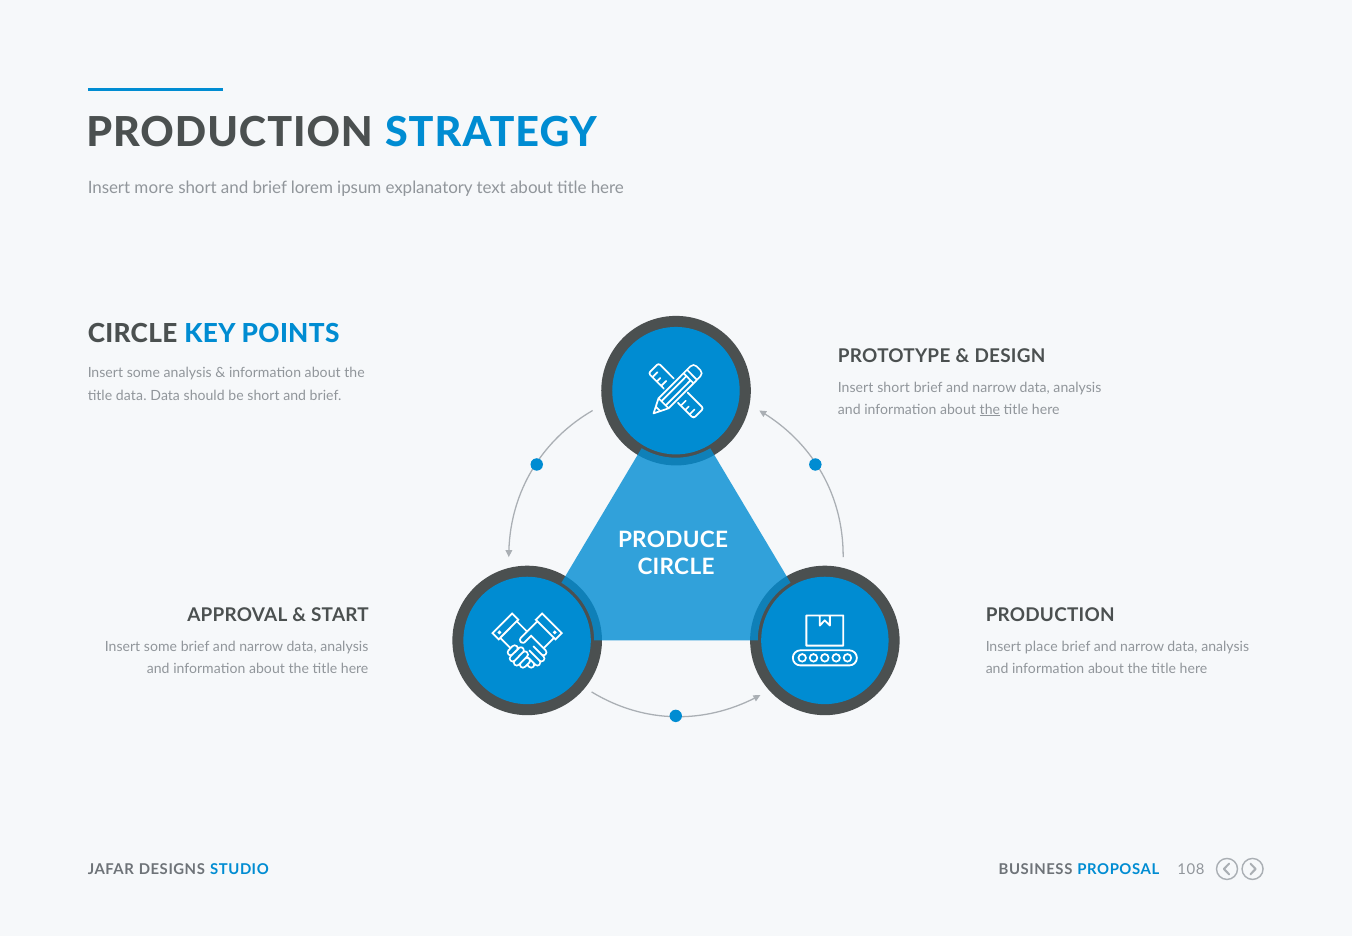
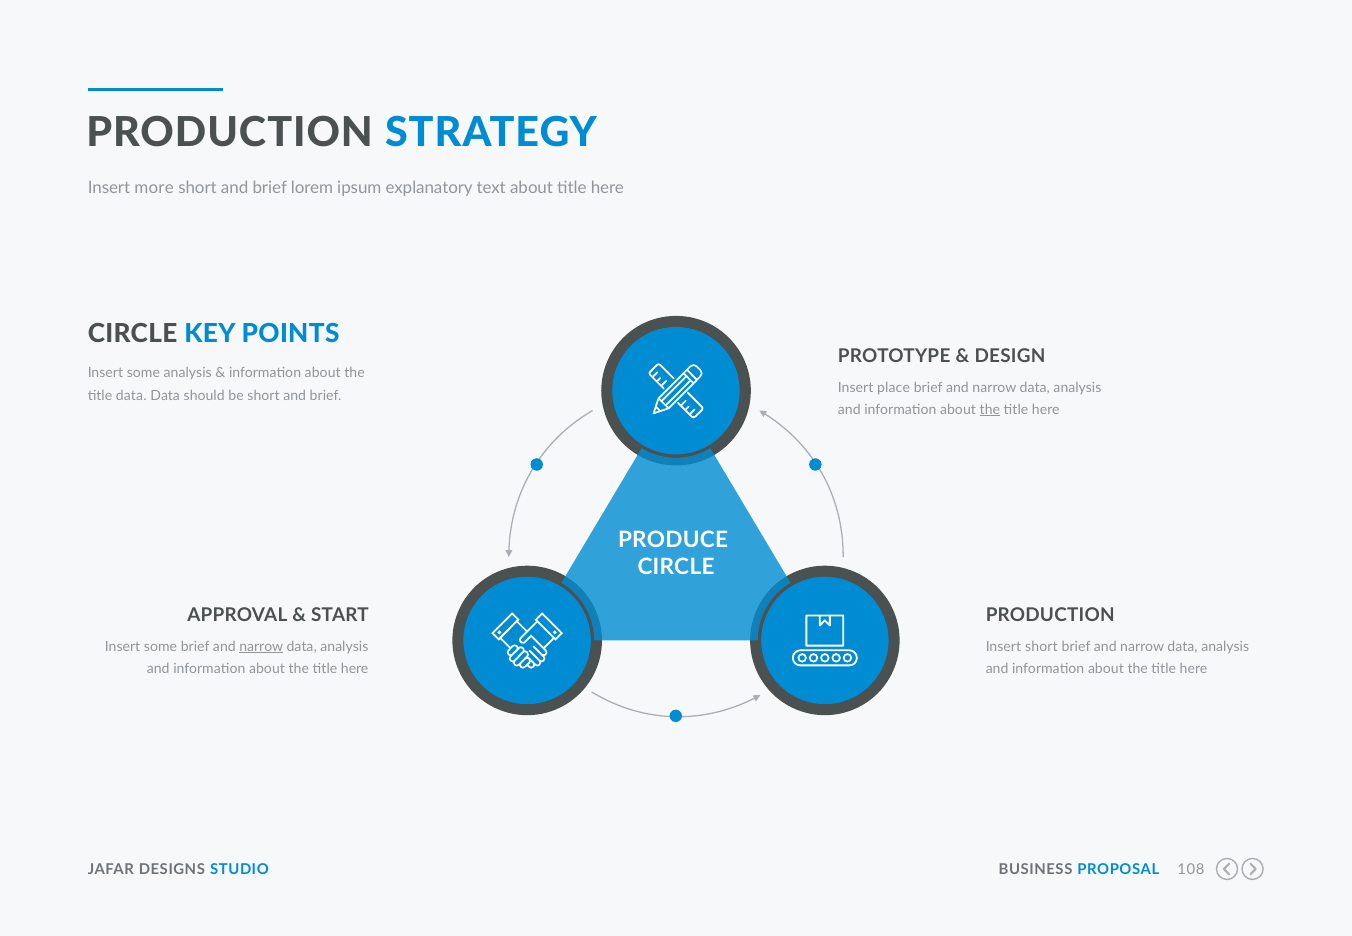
Insert short: short -> place
narrow at (261, 647) underline: none -> present
Insert place: place -> short
